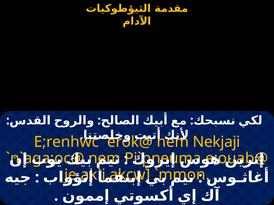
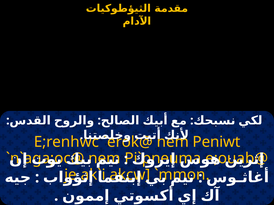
Nekjaji: Nekjaji -> Peniwt
